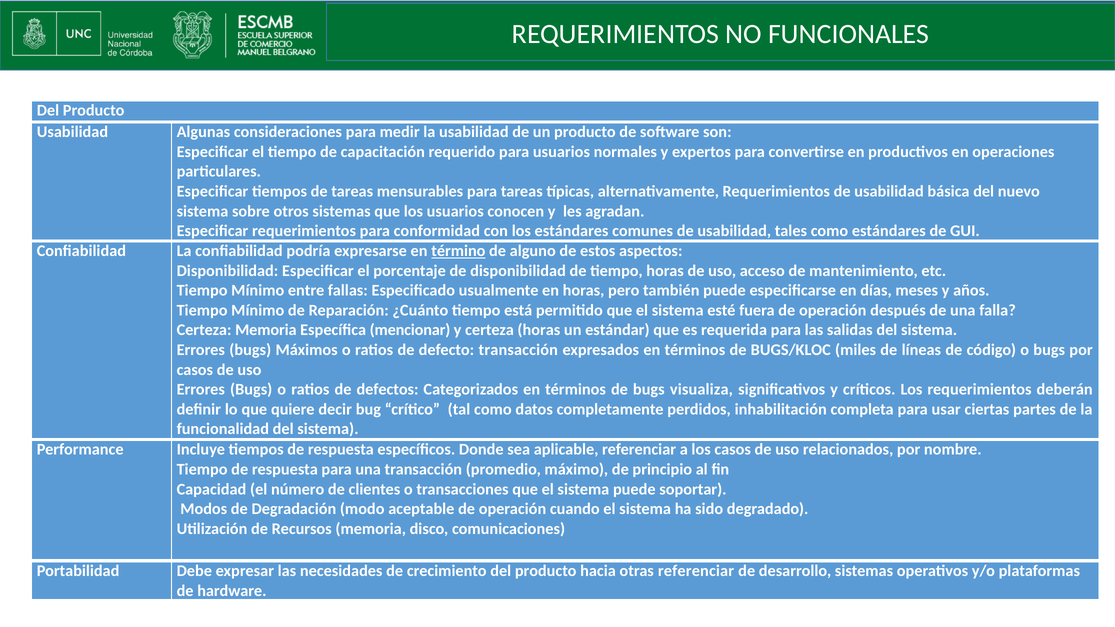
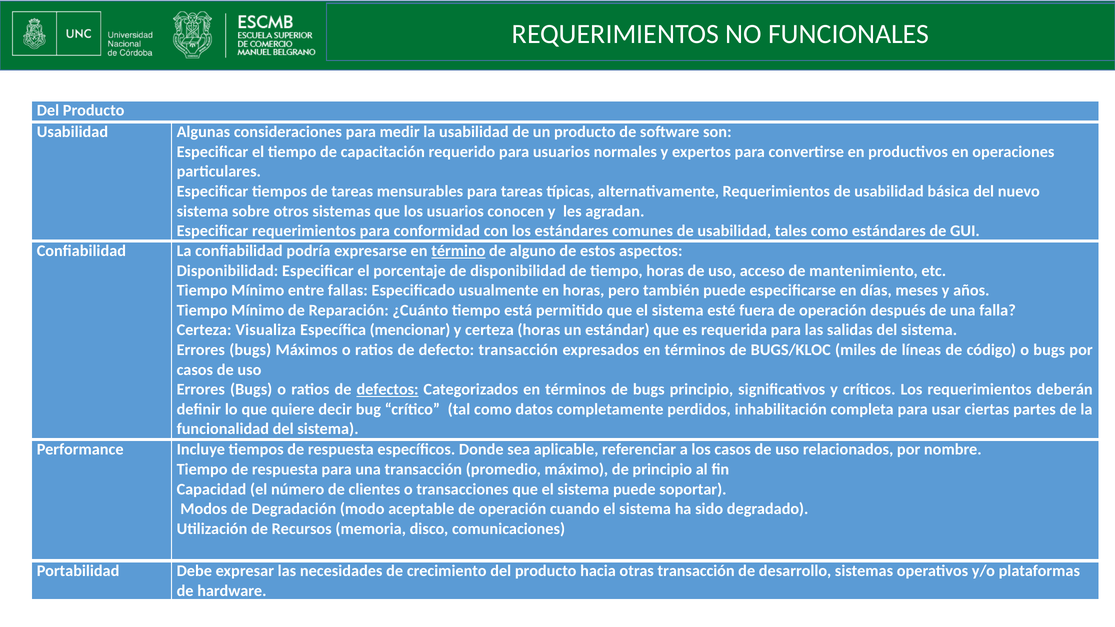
Certeza Memoria: Memoria -> Visualiza
defectos underline: none -> present
bugs visualiza: visualiza -> principio
otras referenciar: referenciar -> transacción
